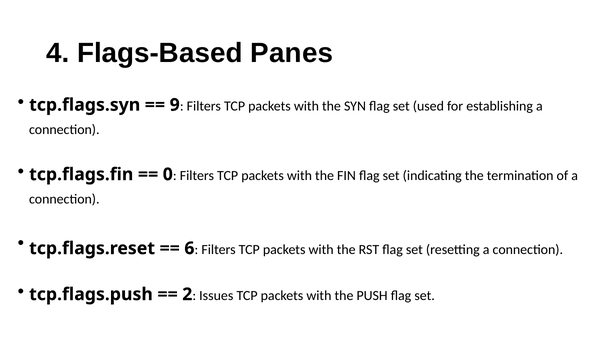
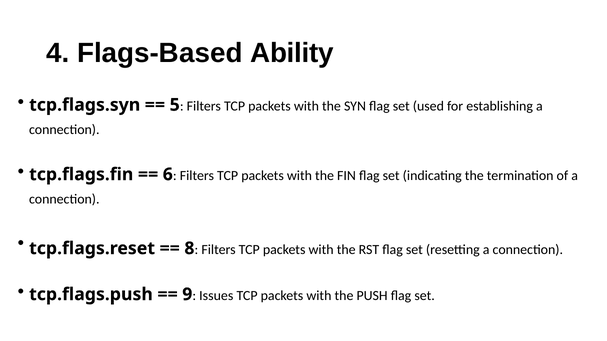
Panes: Panes -> Ability
9: 9 -> 5
0: 0 -> 6
6: 6 -> 8
2: 2 -> 9
